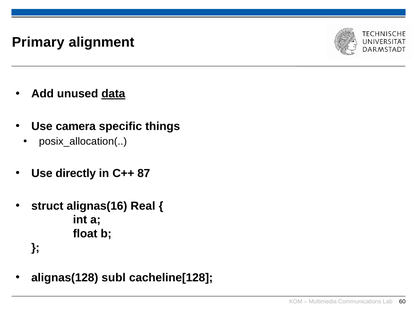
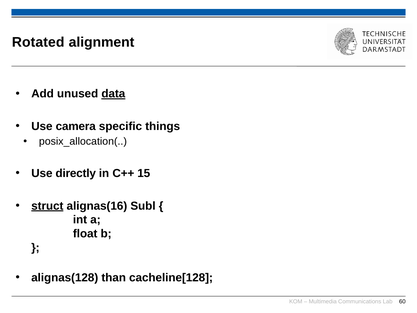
Primary: Primary -> Rotated
87: 87 -> 15
struct underline: none -> present
Real: Real -> Subl
subl: subl -> than
